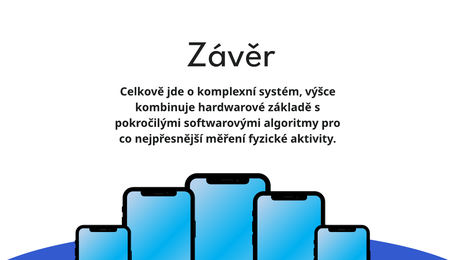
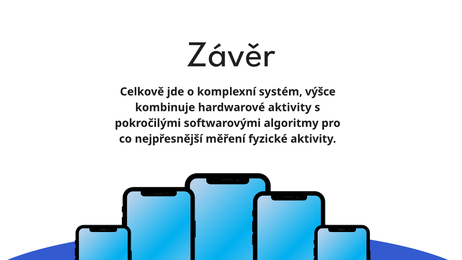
hardwarové základě: základě -> aktivity
